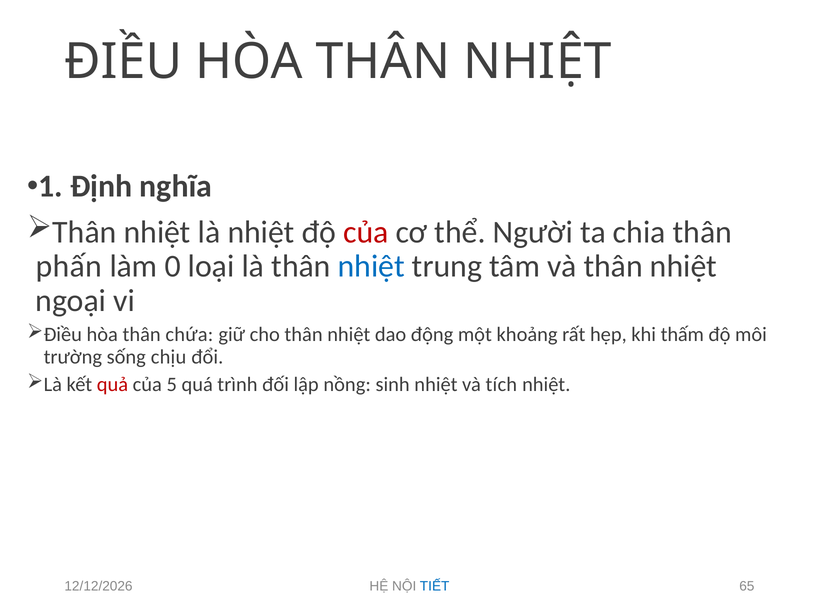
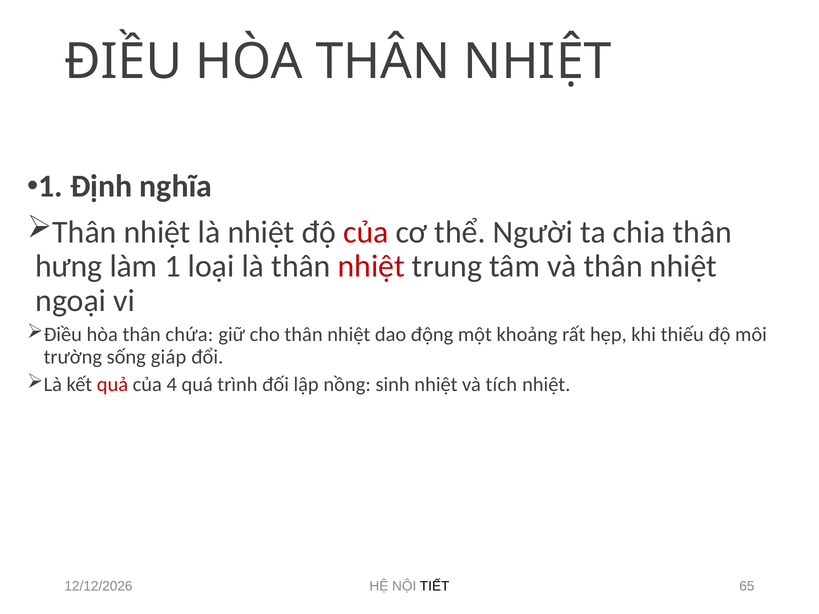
phấn: phấn -> hưng
làm 0: 0 -> 1
nhiệt at (371, 266) colour: blue -> red
thấm: thấm -> thiếu
chịu: chịu -> giáp
5: 5 -> 4
TIẾT colour: blue -> black
